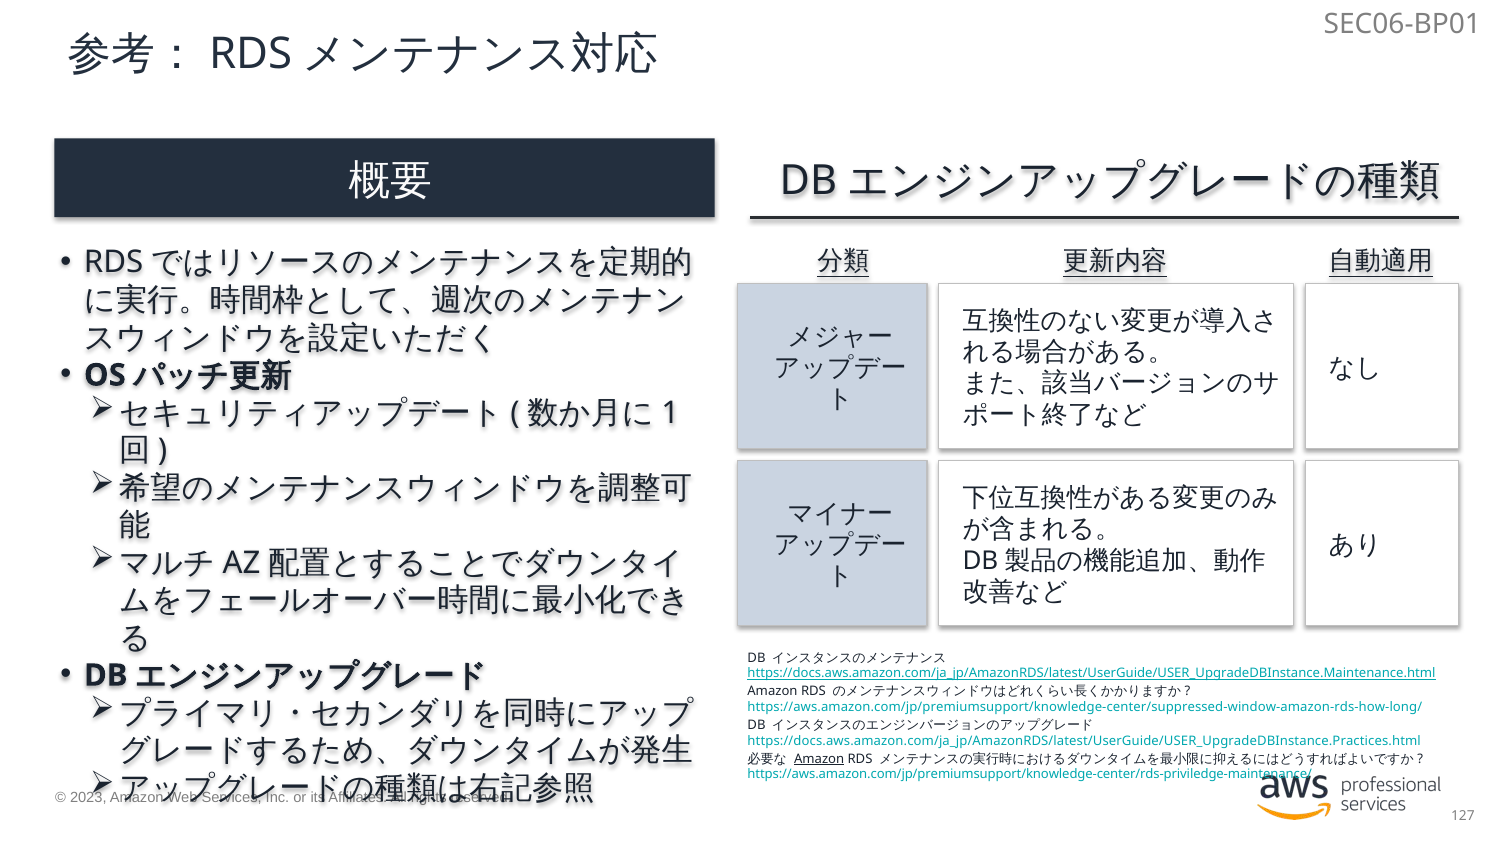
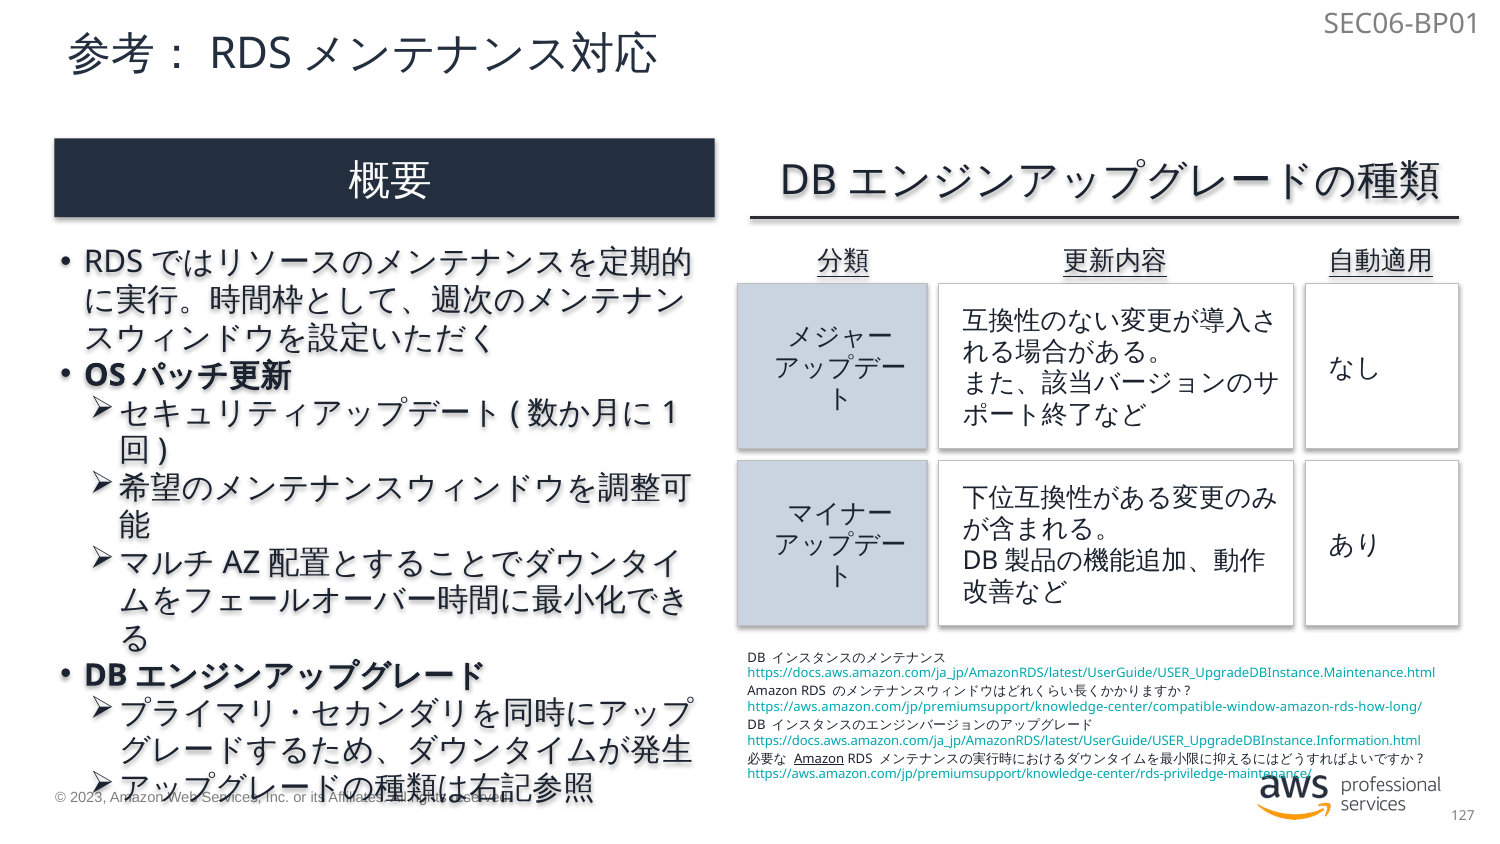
https://docs.aws.amazon.com/ja_jp/AmazonRDS/latest/UserGuide/USER_UpgradeDBInstance.Maintenance.html underline: present -> none
https://aws.amazon.com/jp/premiumsupport/knowledge-center/suppressed-window-amazon-rds-how-long/: https://aws.amazon.com/jp/premiumsupport/knowledge-center/suppressed-window-amazon-rds-how-long/ -> https://aws.amazon.com/jp/premiumsupport/knowledge-center/compatible-window-amazon-rds-how-long/
https://docs.aws.amazon.com/ja_jp/AmazonRDS/latest/UserGuide/USER_UpgradeDBInstance.Practices.html: https://docs.aws.amazon.com/ja_jp/AmazonRDS/latest/UserGuide/USER_UpgradeDBInstance.Practices.html -> https://docs.aws.amazon.com/ja_jp/AmazonRDS/latest/UserGuide/USER_UpgradeDBInstance.Information.html
